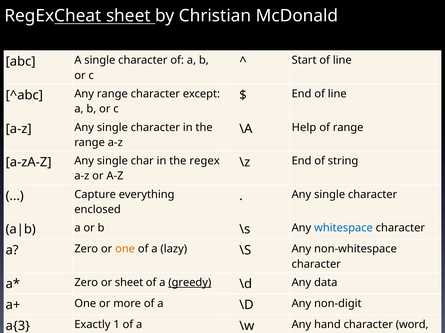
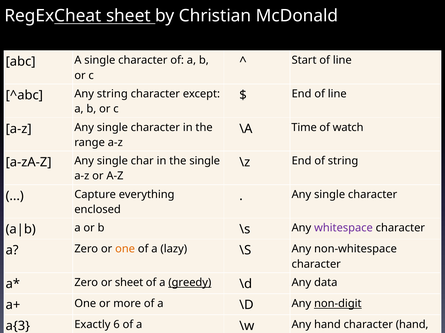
Any range: range -> string
Help: Help -> Time
of range: range -> watch
the regex: regex -> single
whitespace colour: blue -> purple
non-digit underline: none -> present
Exactly 1: 1 -> 6
character word: word -> hand
